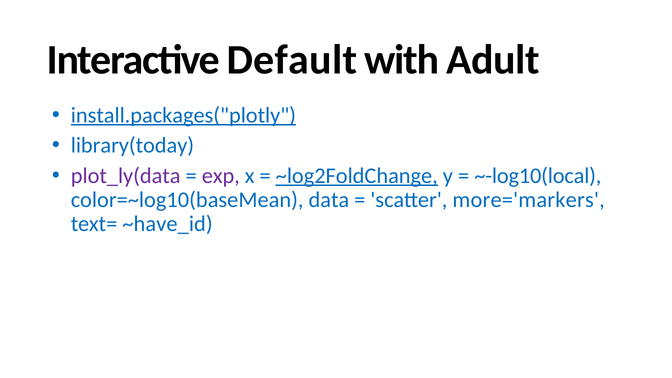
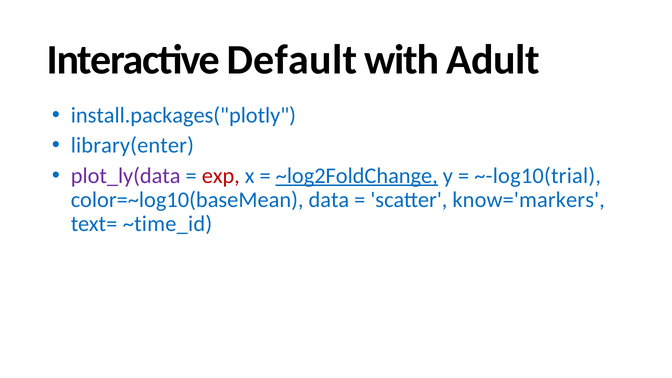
install.packages("plotly underline: present -> none
library(today: library(today -> library(enter
exp colour: purple -> red
~-log10(local: ~-log10(local -> ~-log10(trial
more='markers: more='markers -> know='markers
~have_id: ~have_id -> ~time_id
